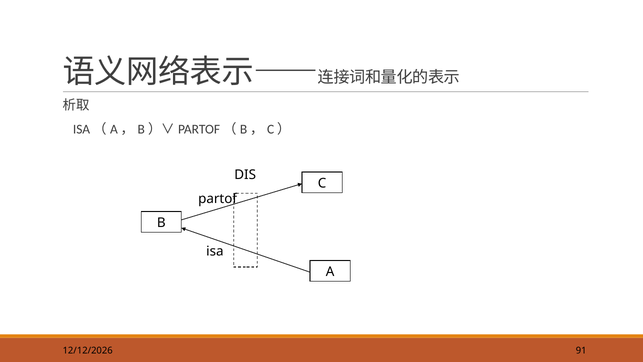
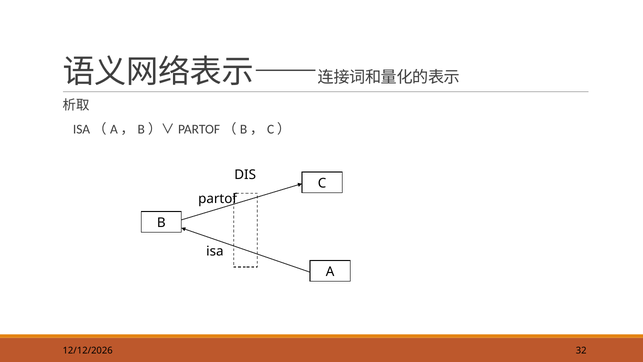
91: 91 -> 32
